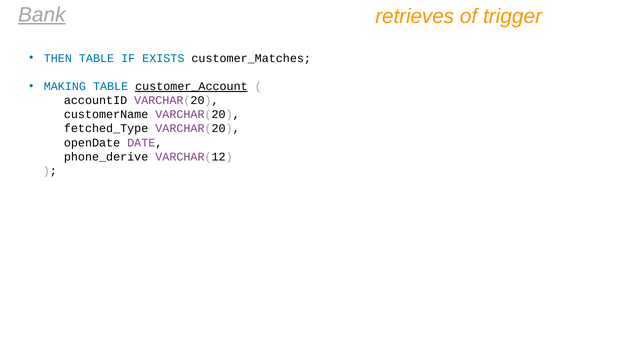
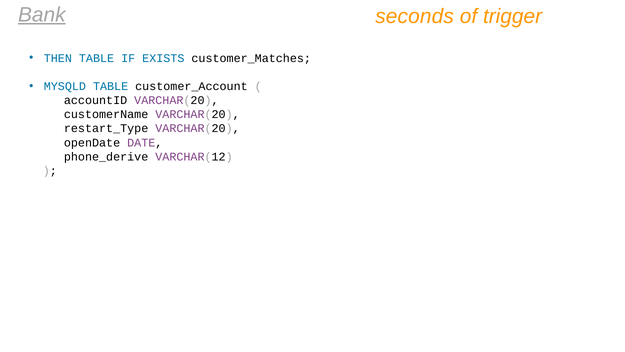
retrieves: retrieves -> seconds
MAKING: MAKING -> MYSQLD
customer_Account underline: present -> none
fetched_Type: fetched_Type -> restart_Type
